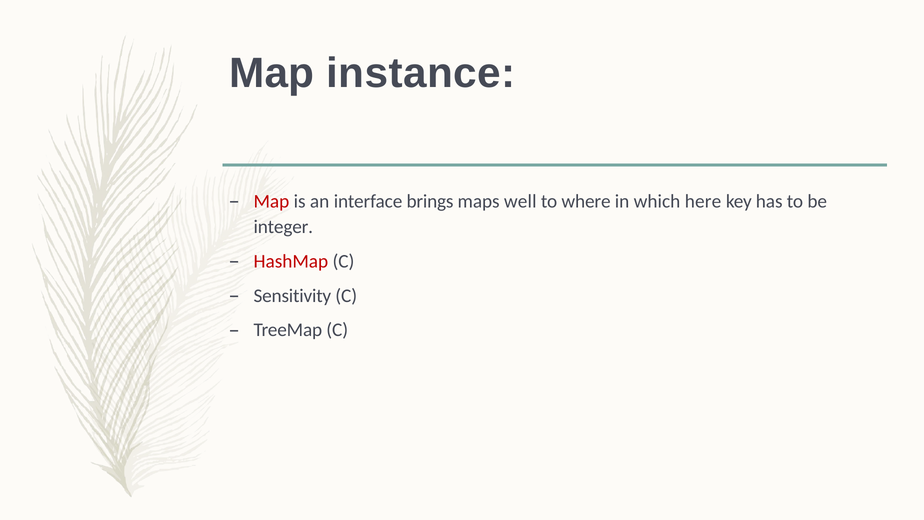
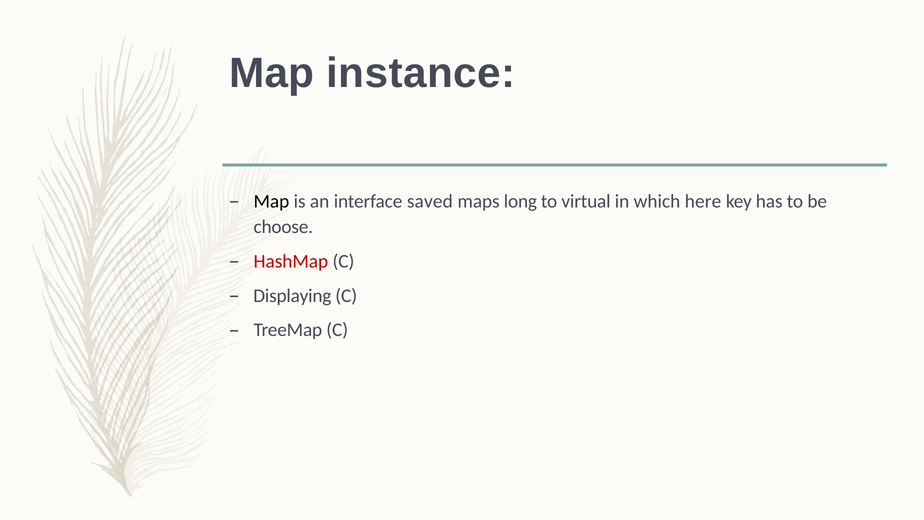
Map at (271, 201) colour: red -> black
brings: brings -> saved
well: well -> long
where: where -> virtual
integer: integer -> choose
Sensitivity: Sensitivity -> Displaying
